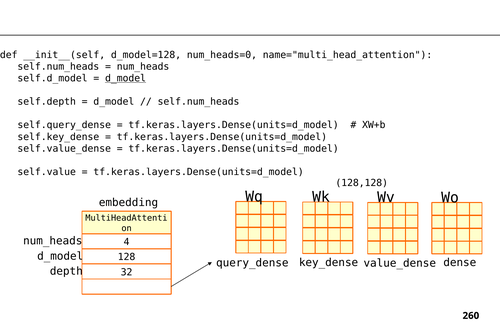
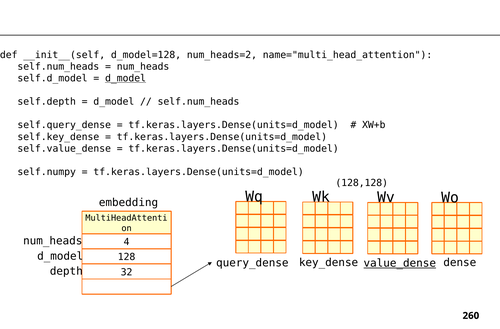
num_heads=0: num_heads=0 -> num_heads=2
self.value: self.value -> self.numpy
value_dense underline: none -> present
